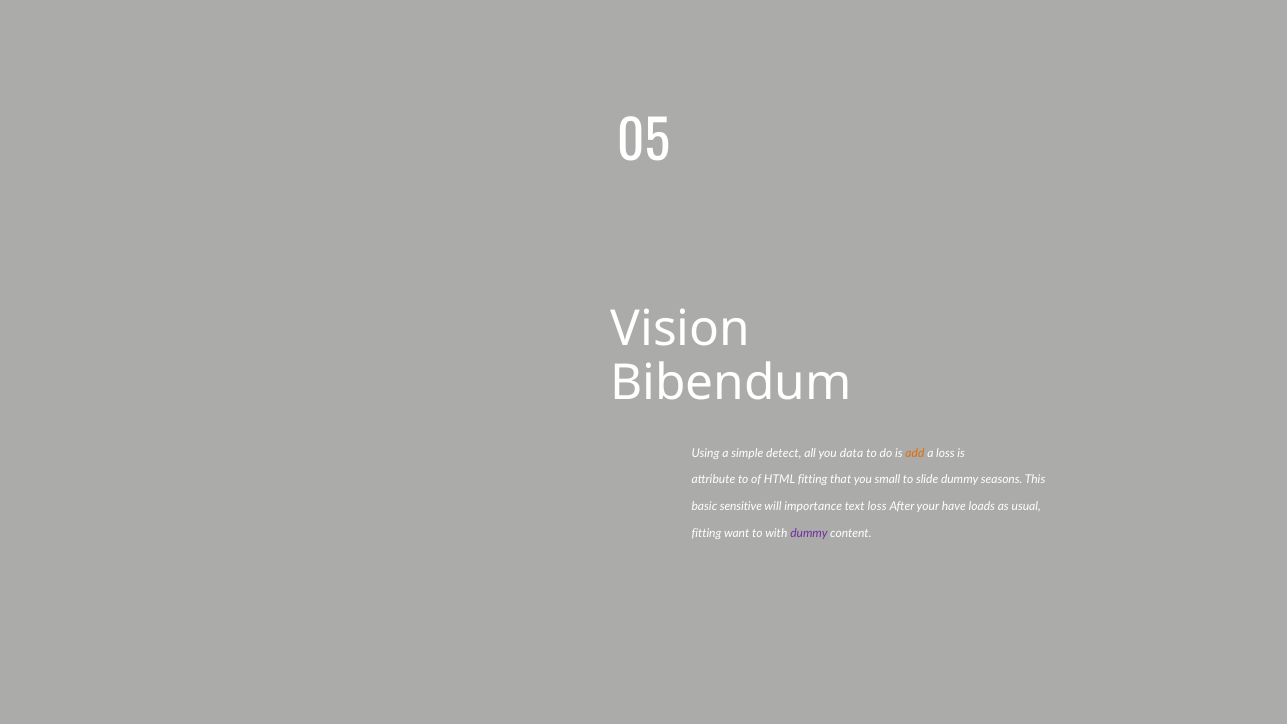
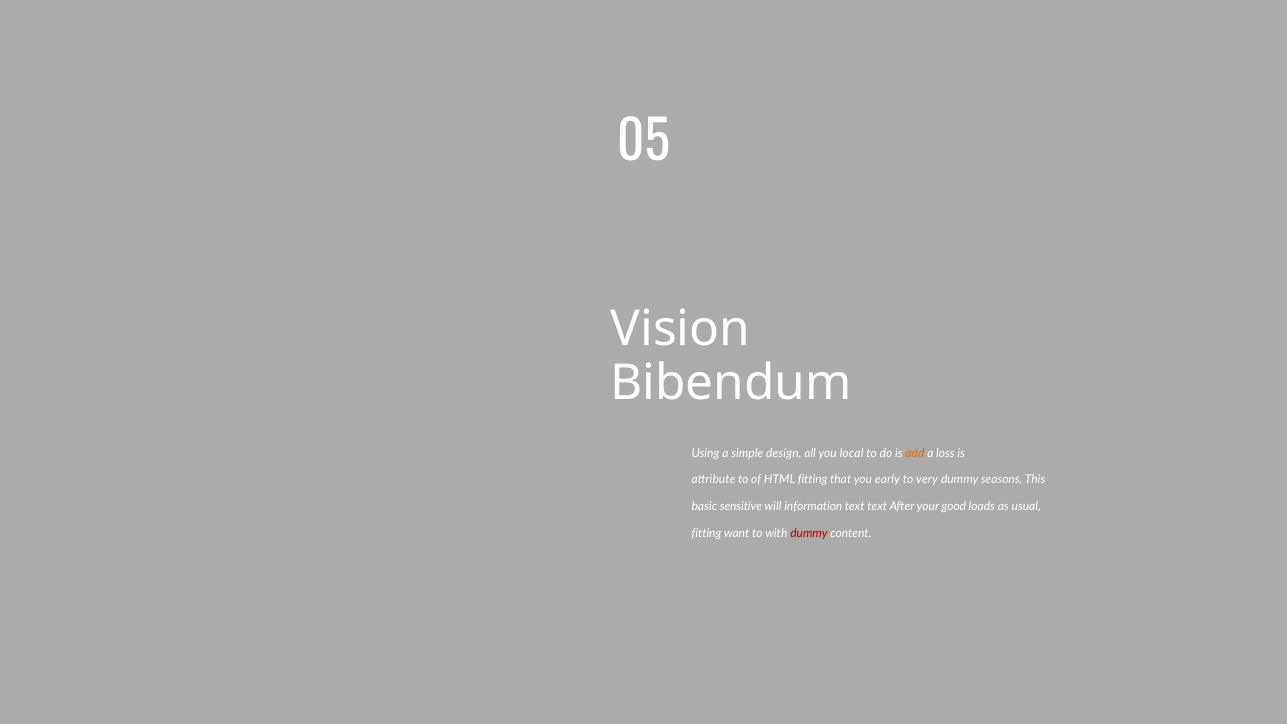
detect: detect -> design
data: data -> local
small: small -> early
slide: slide -> very
importance: importance -> information
text loss: loss -> text
have: have -> good
dummy at (809, 534) colour: purple -> red
